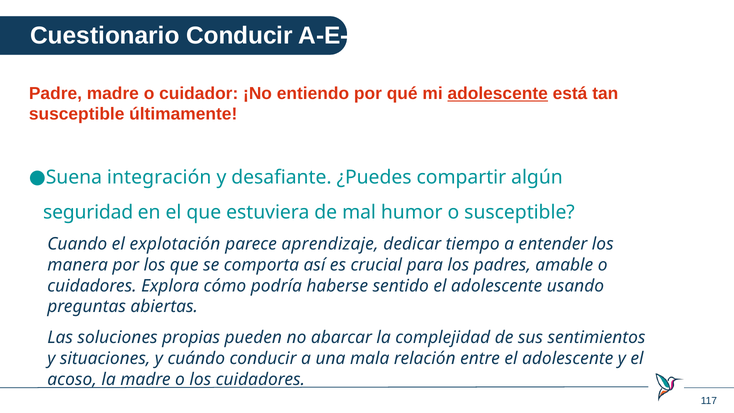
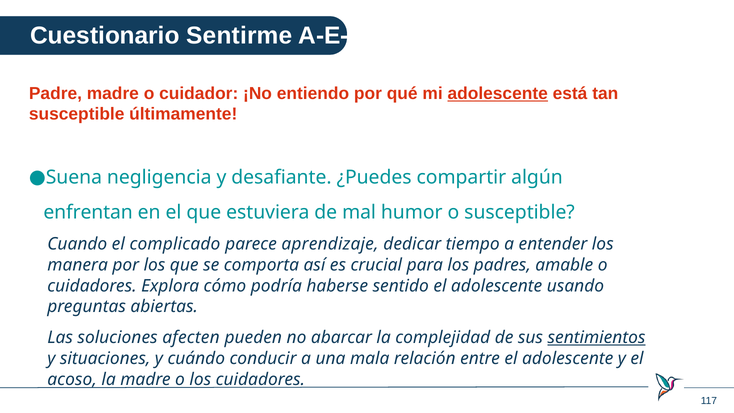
Cuestionario Conducir: Conducir -> Sentirme
integración: integración -> negligencia
seguridad: seguridad -> enfrentan
explotación: explotación -> complicado
propias: propias -> afecten
sentimientos underline: none -> present
